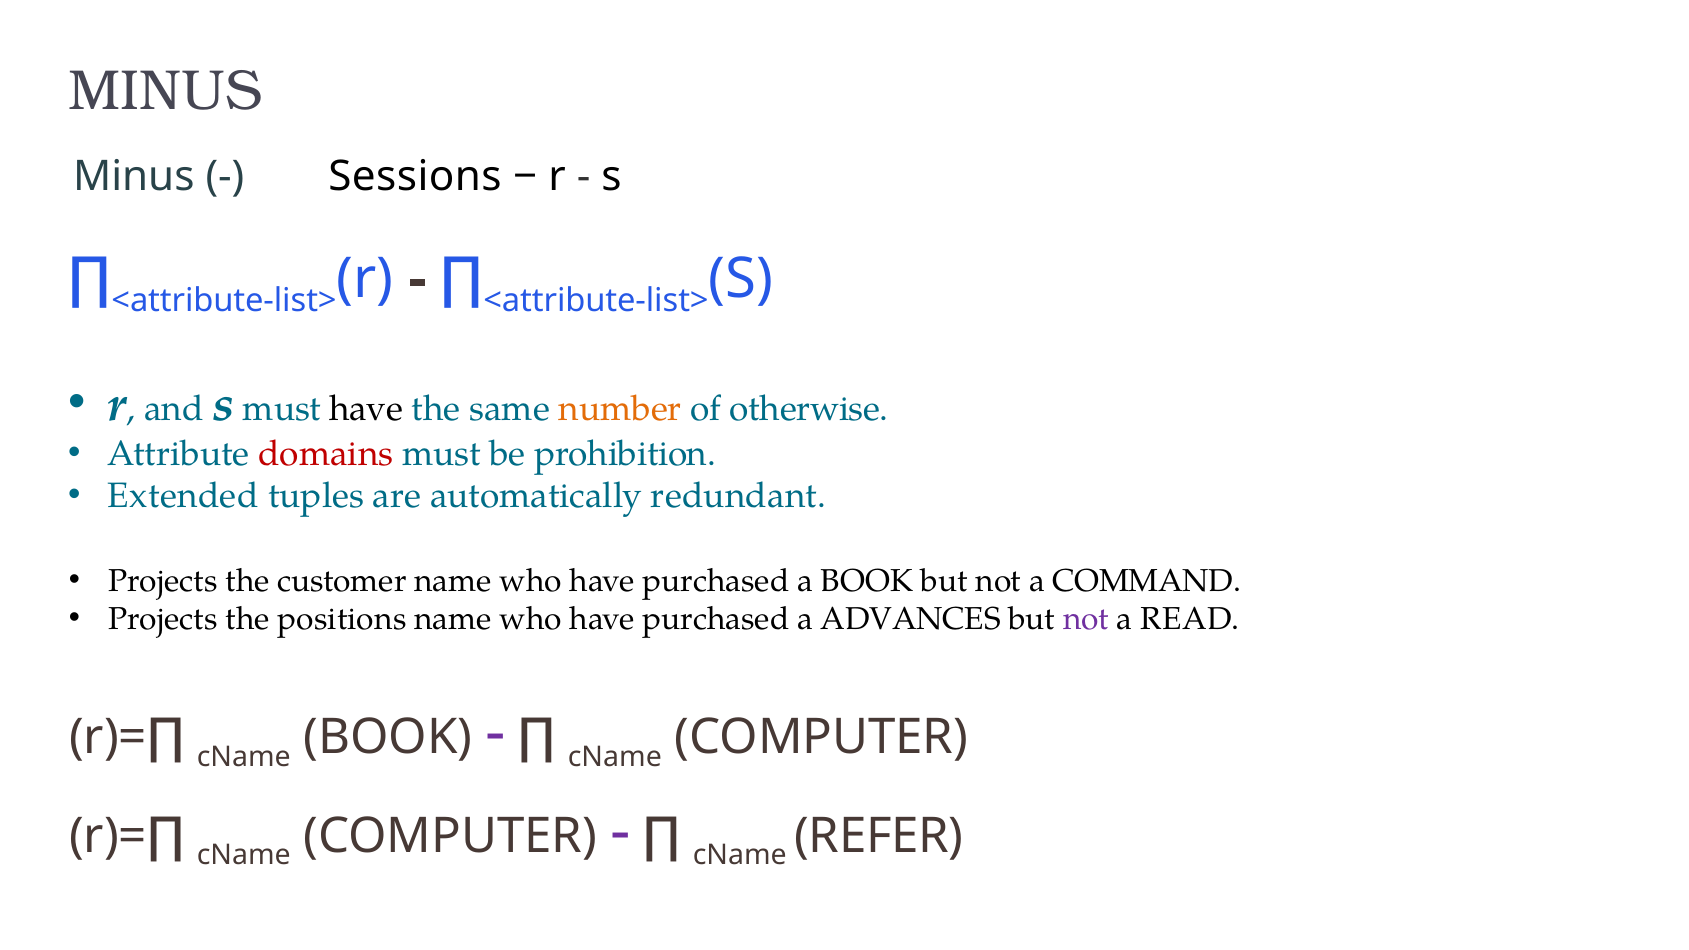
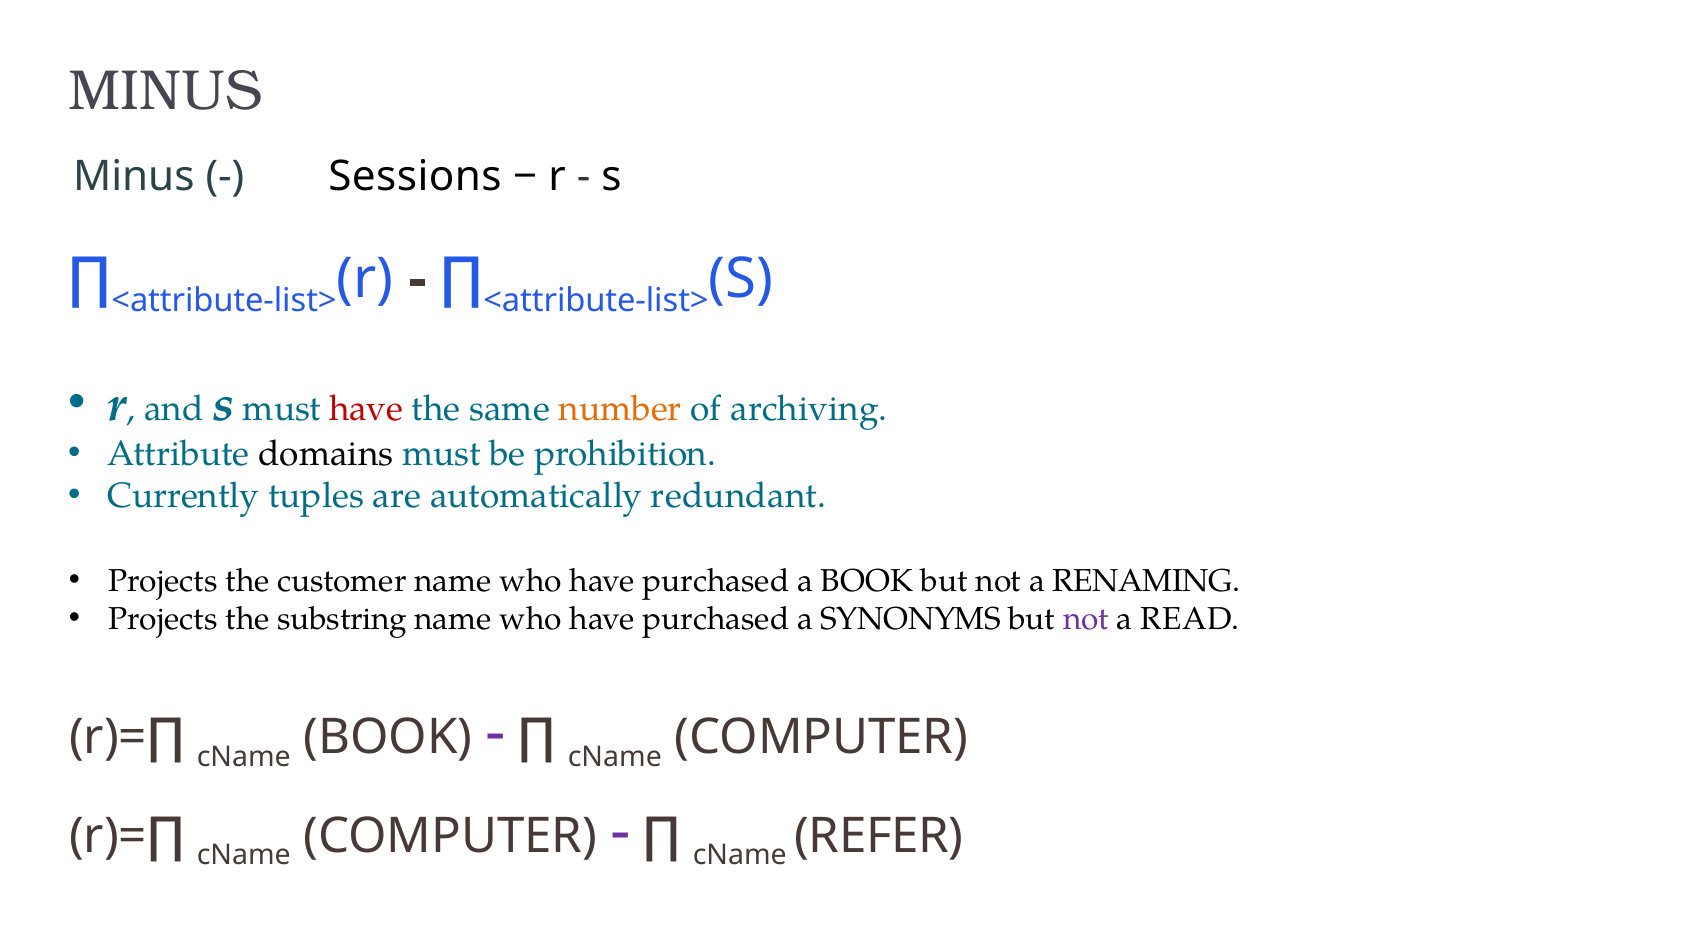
have at (366, 409) colour: black -> red
otherwise: otherwise -> archiving
domains colour: red -> black
Extended: Extended -> Currently
COMMAND: COMMAND -> RENAMING
positions: positions -> substring
ADVANCES: ADVANCES -> SYNONYMS
